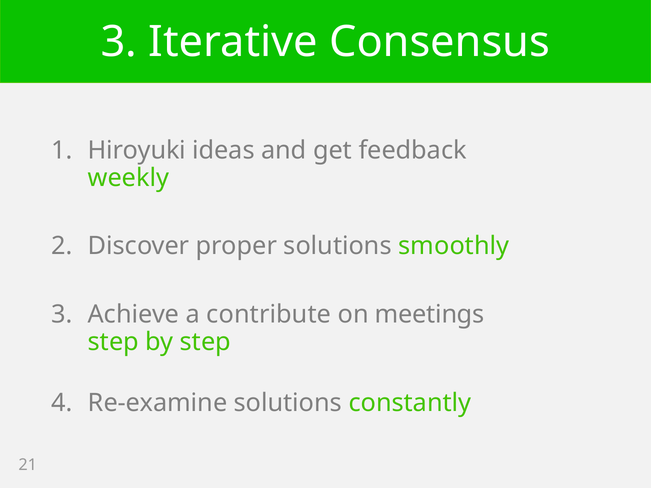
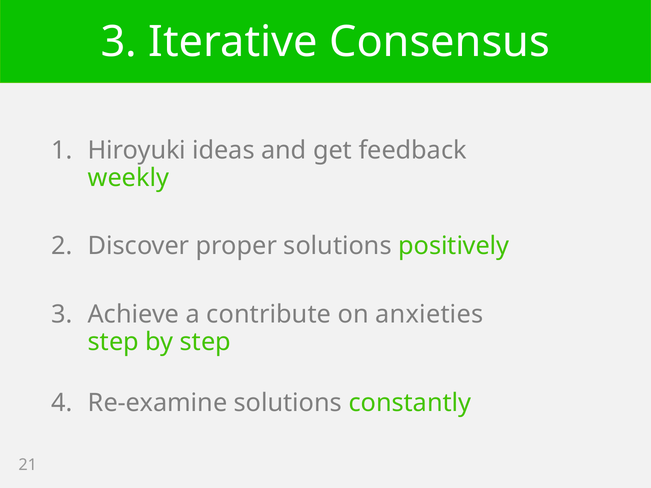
smoothly: smoothly -> positively
meetings: meetings -> anxieties
